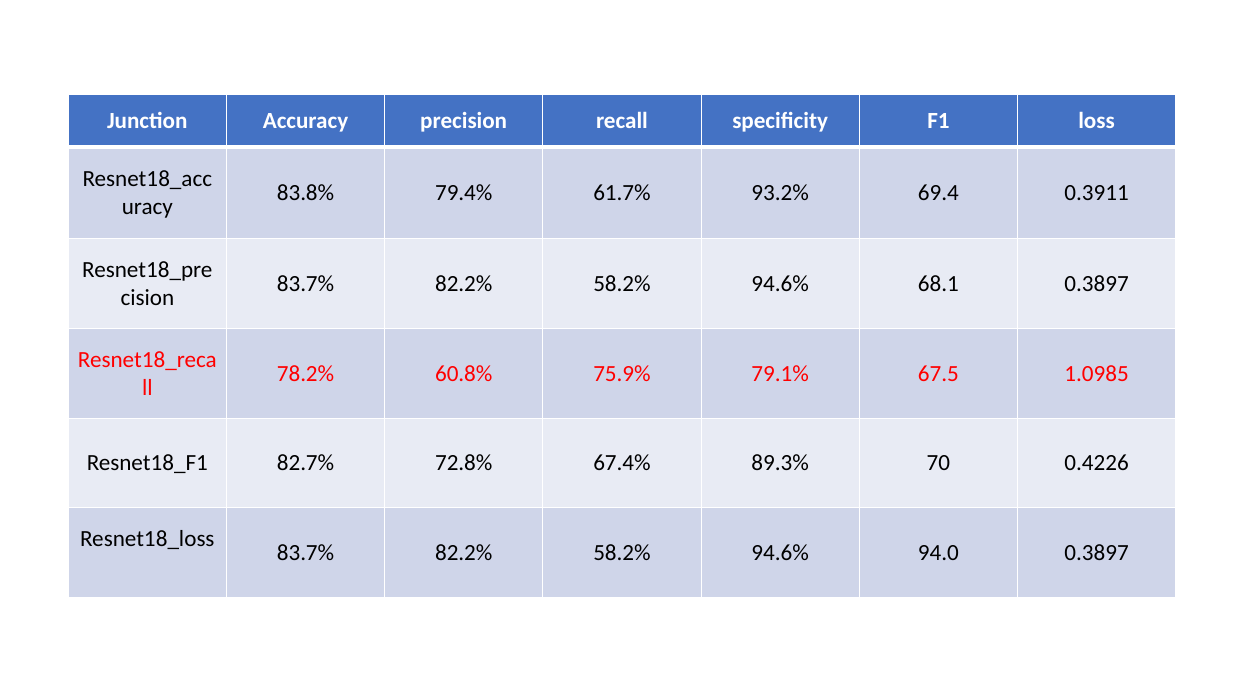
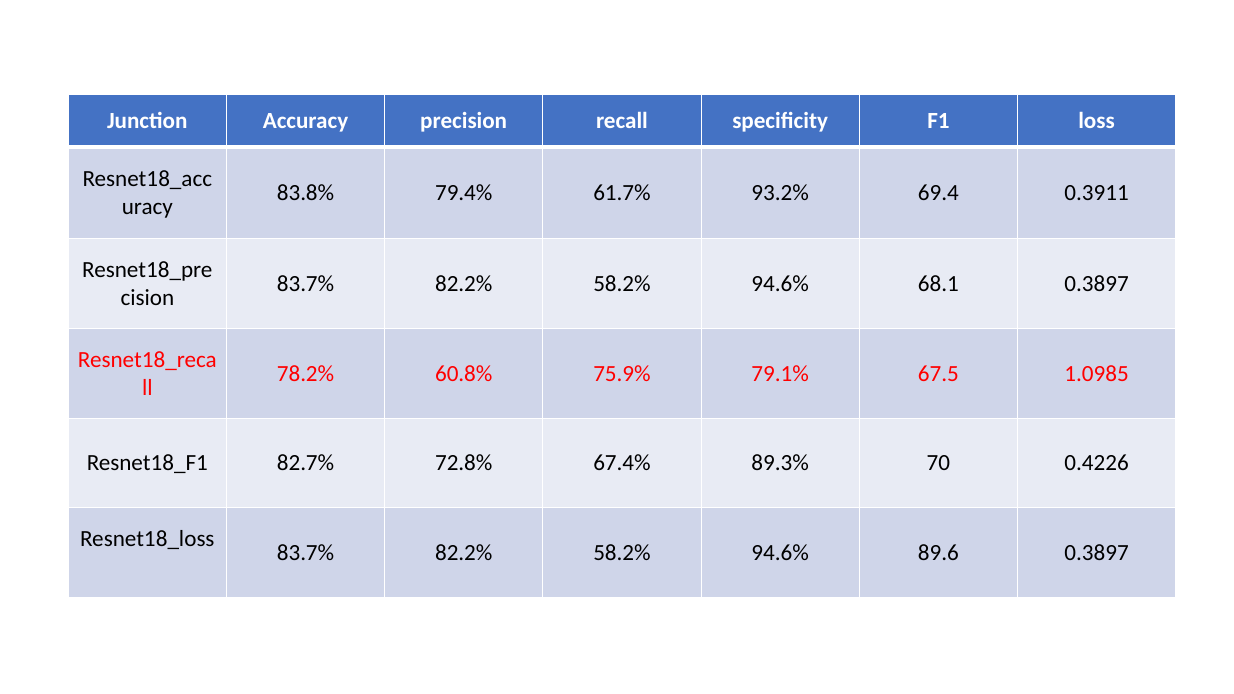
94.0: 94.0 -> 89.6
